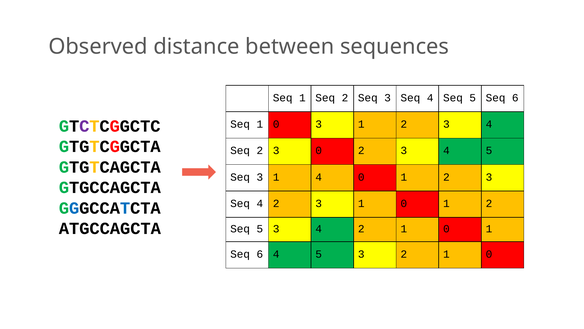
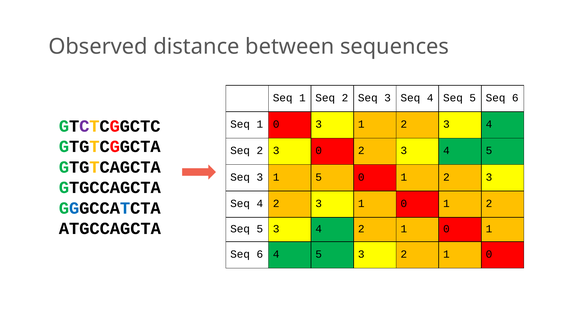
1 4: 4 -> 5
